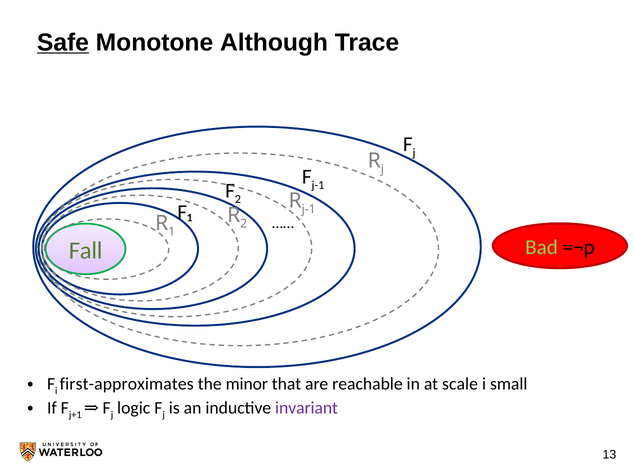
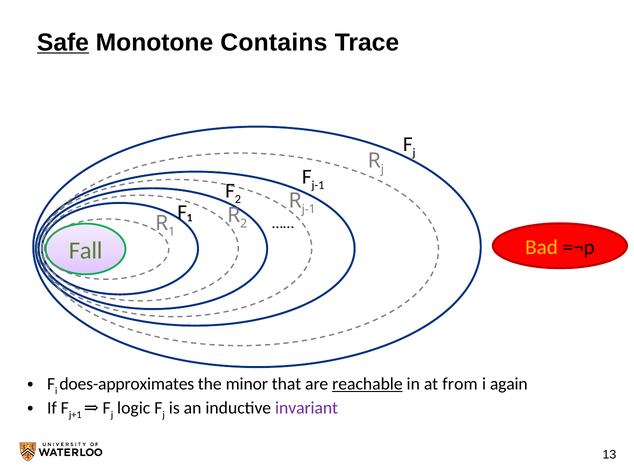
Although: Although -> Contains
Bad colour: light green -> yellow
first-approximates: first-approximates -> does-approximates
reachable underline: none -> present
scale: scale -> from
small: small -> again
